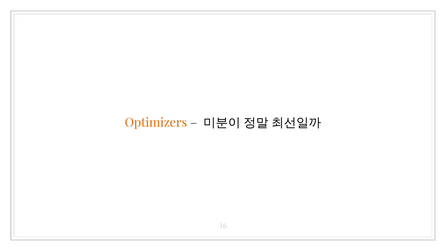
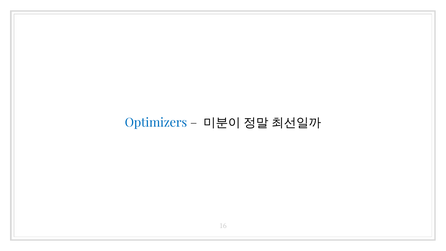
Optimizers colour: orange -> blue
